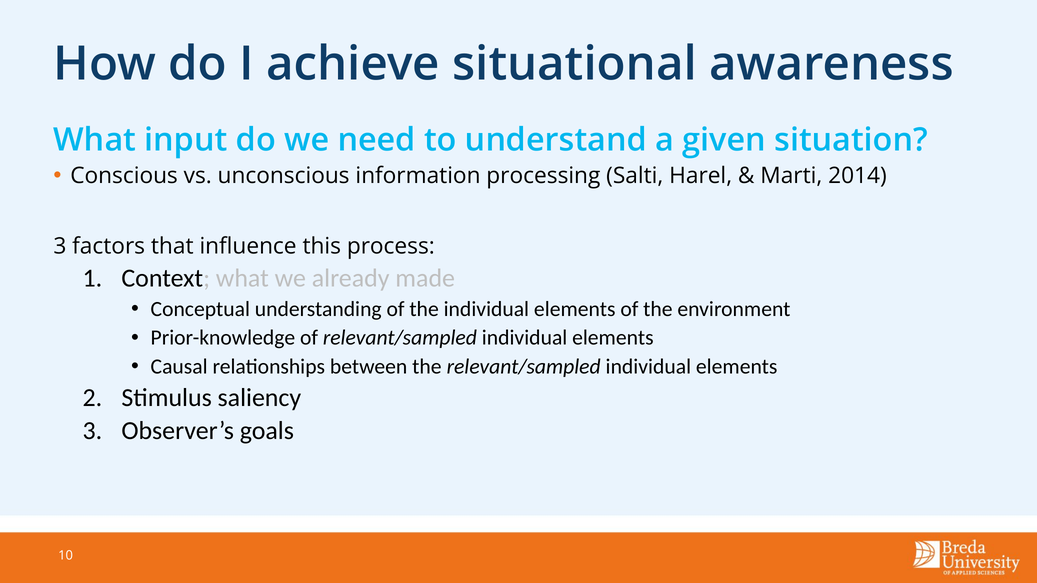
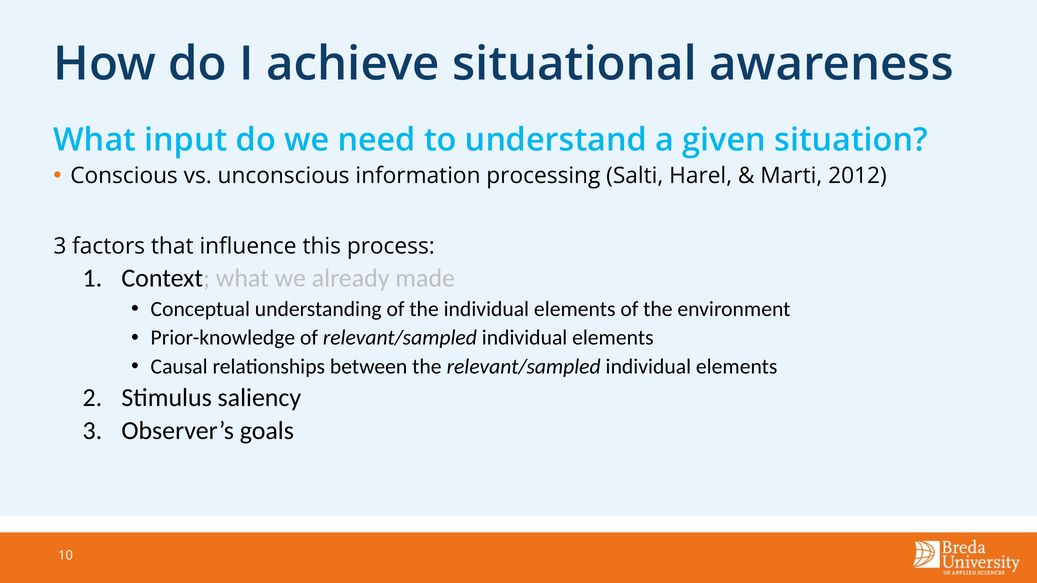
2014: 2014 -> 2012
